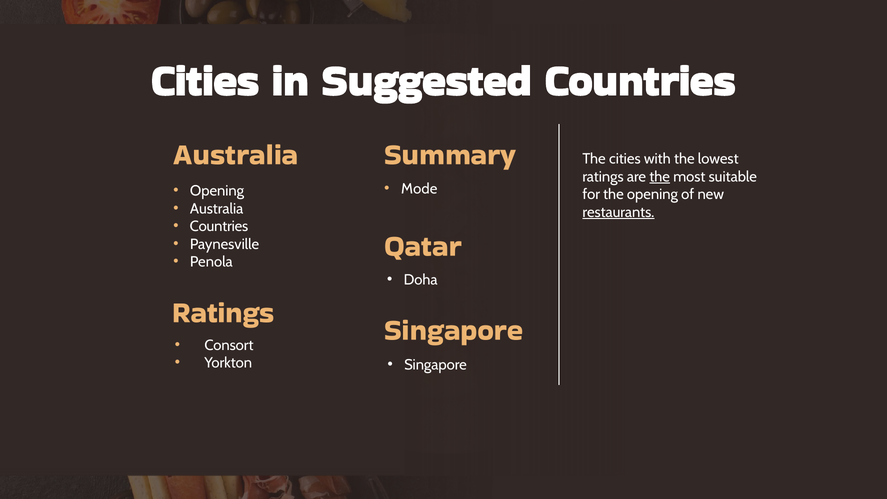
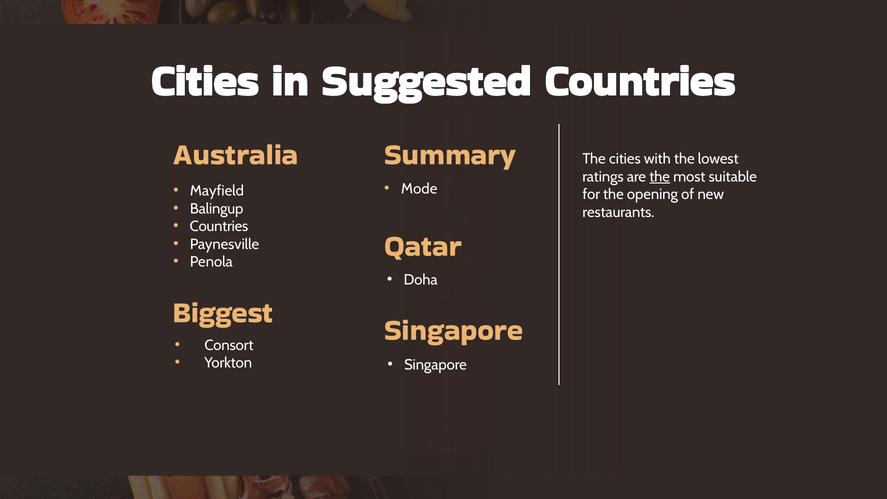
Opening at (217, 191): Opening -> Mayfield
Australia at (217, 209): Australia -> Balingup
restaurants underline: present -> none
Ratings at (223, 313): Ratings -> Biggest
